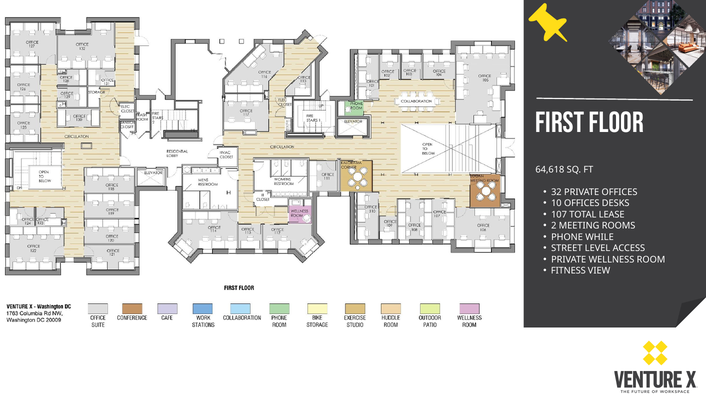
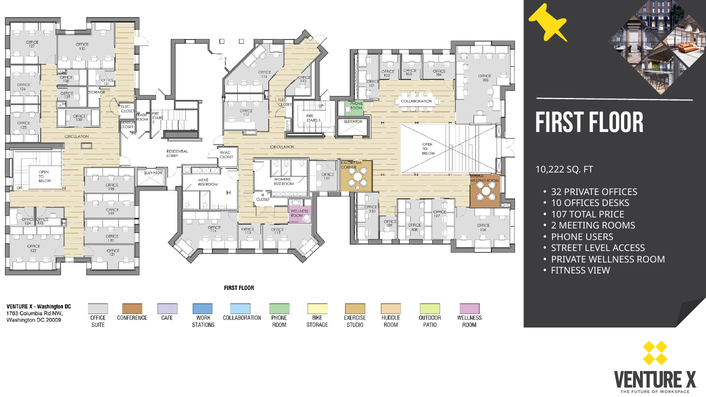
64,618: 64,618 -> 10,222
LEASE: LEASE -> PRICE
WHILE: WHILE -> USERS
